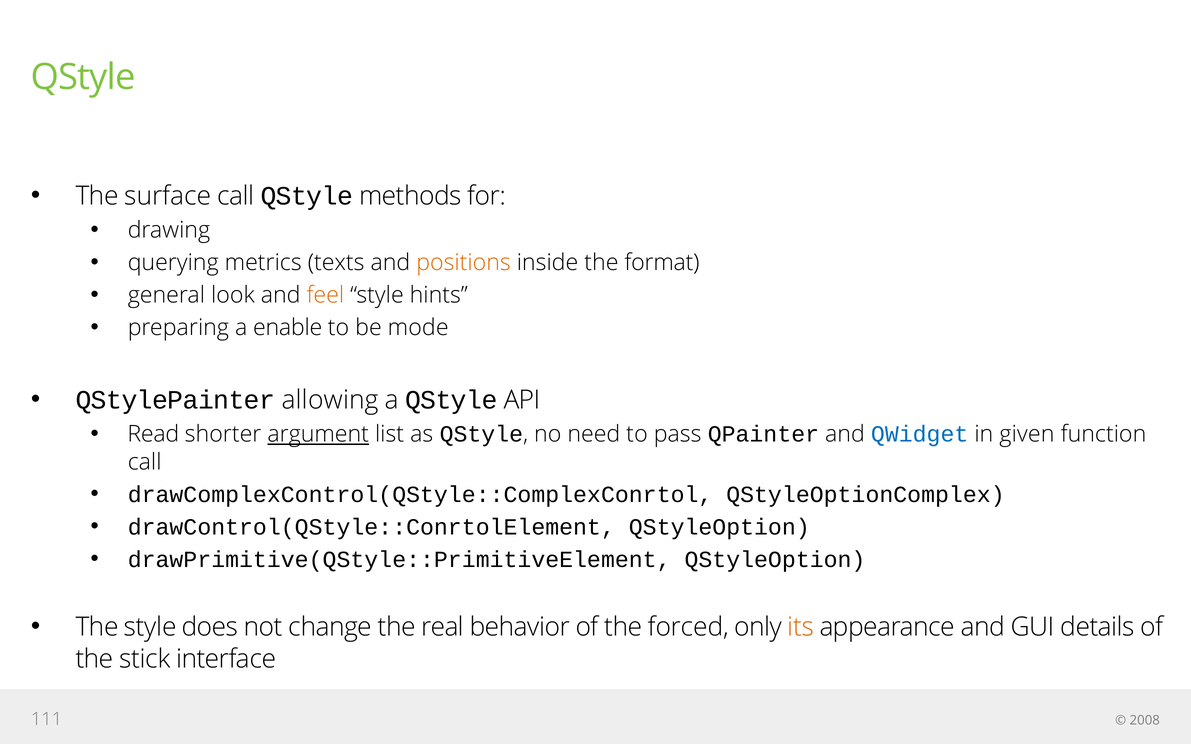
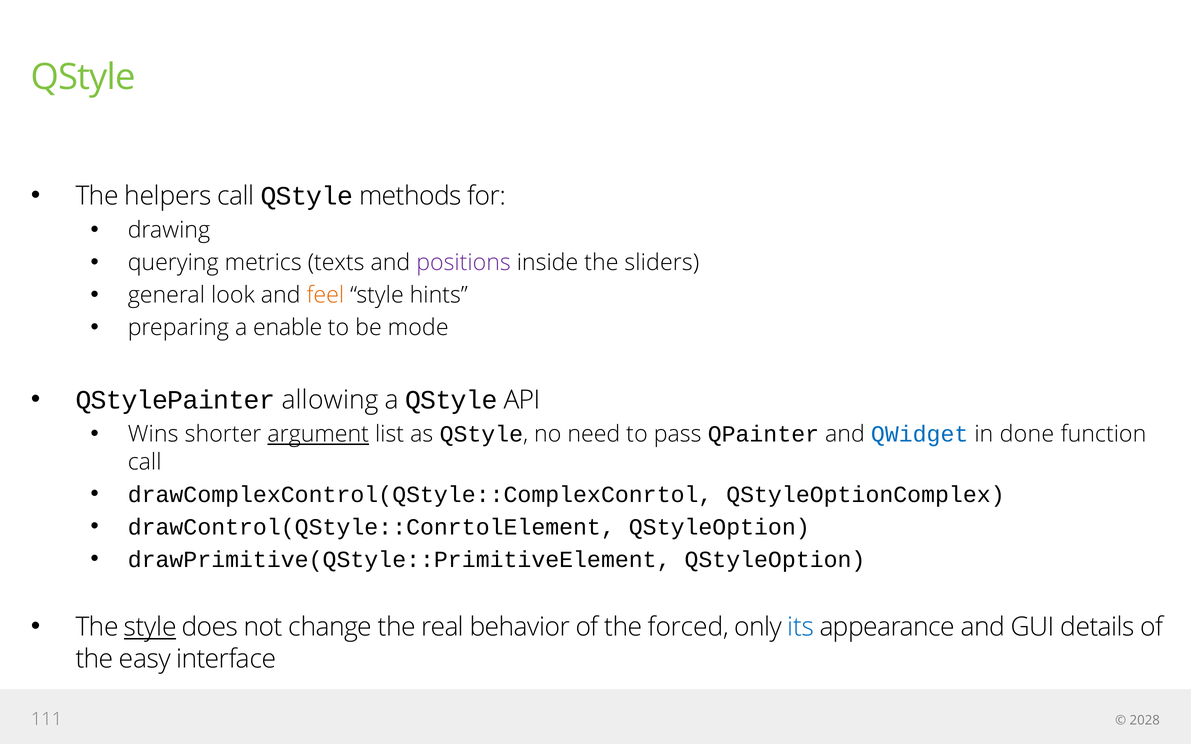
surface: surface -> helpers
positions colour: orange -> purple
format: format -> sliders
Read: Read -> Wins
given: given -> done
style at (150, 628) underline: none -> present
its colour: orange -> blue
stick: stick -> easy
2008: 2008 -> 2028
